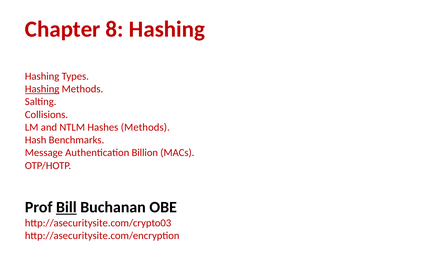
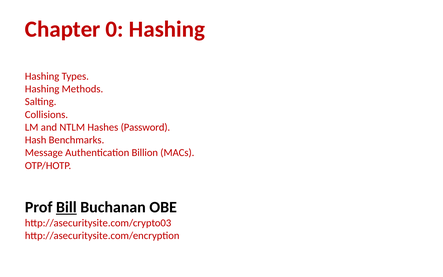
8: 8 -> 0
Hashing at (42, 89) underline: present -> none
Hashes Methods: Methods -> Password
